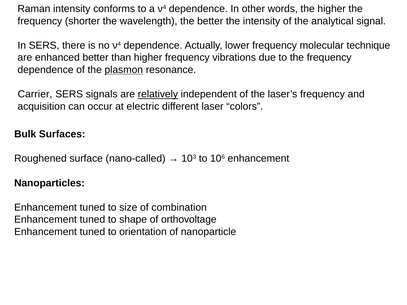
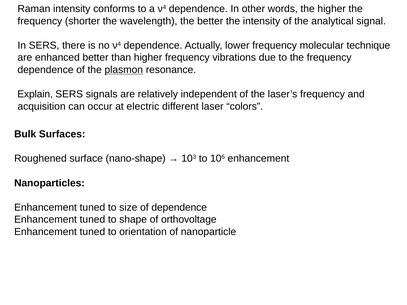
Carrier: Carrier -> Explain
relatively underline: present -> none
nano-called: nano-called -> nano-shape
of combination: combination -> dependence
